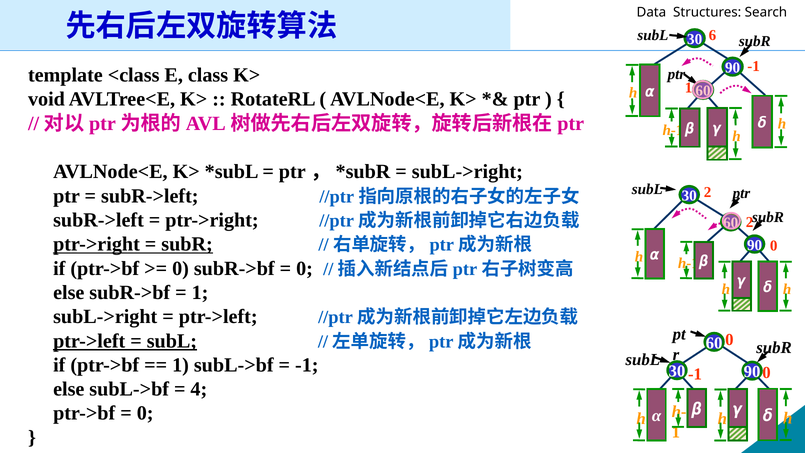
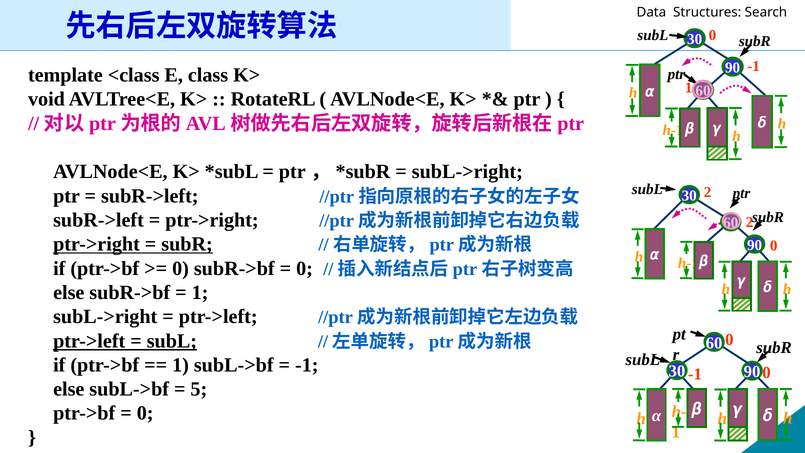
6 at (713, 35): 6 -> 0
4: 4 -> 5
